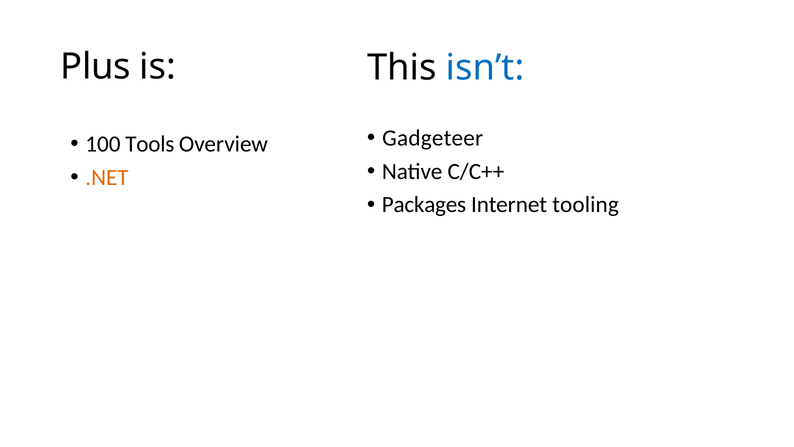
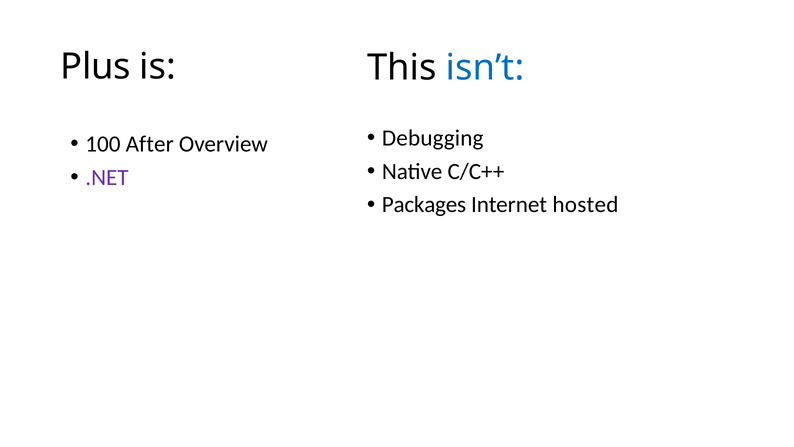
Gadgeteer: Gadgeteer -> Debugging
Tools: Tools -> After
.NET colour: orange -> purple
tooling: tooling -> hosted
